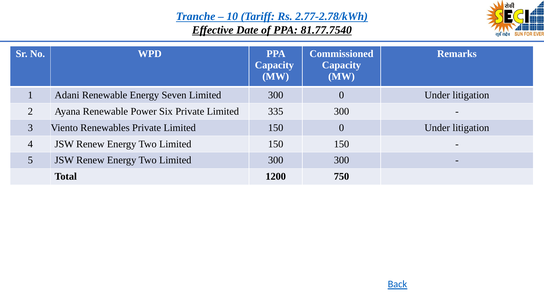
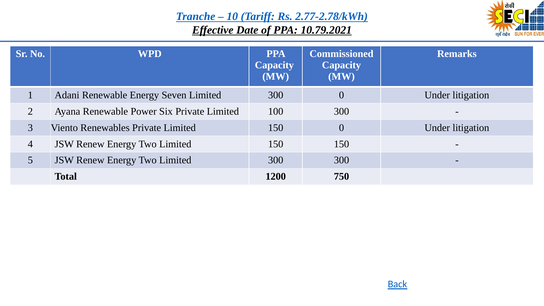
81.77.7540: 81.77.7540 -> 10.79.2021
335: 335 -> 100
